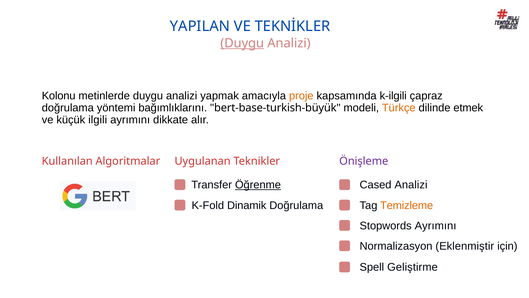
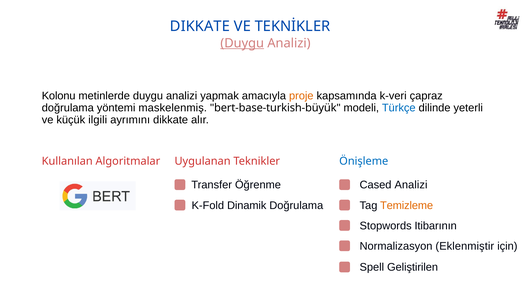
YAPILAN at (200, 26): YAPILAN -> DIKKATE
k-ilgili: k-ilgili -> k-veri
bağımlıklarını: bağımlıklarını -> maskelenmiş
Türkçe colour: orange -> blue
etmek: etmek -> yeterli
Önişleme colour: purple -> blue
Öğrenme underline: present -> none
Stopwords Ayrımını: Ayrımını -> Itibarının
Geliştirme: Geliştirme -> Geliştirilen
